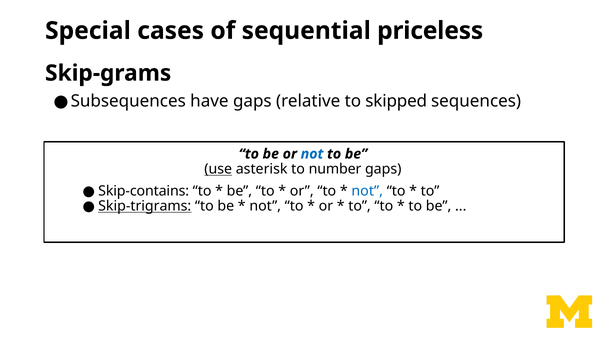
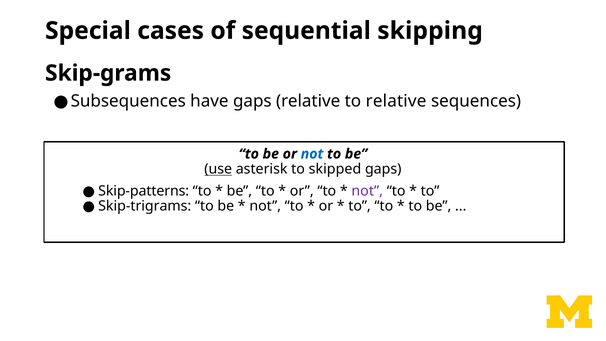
priceless: priceless -> skipping
to skipped: skipped -> relative
number: number -> skipped
Skip-contains: Skip-contains -> Skip-patterns
not at (367, 191) colour: blue -> purple
Skip-trigrams underline: present -> none
